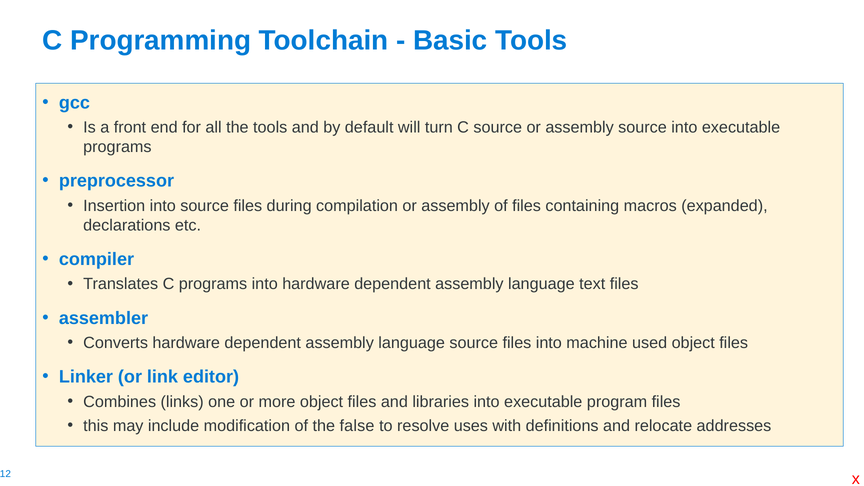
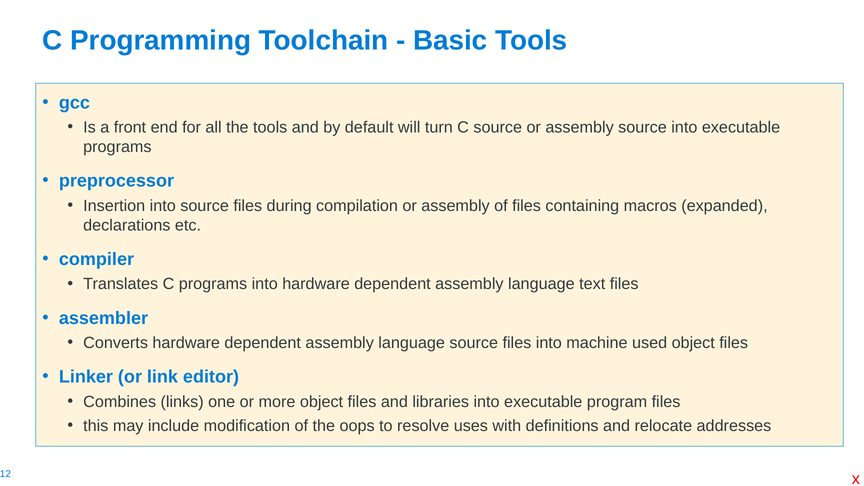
false: false -> oops
